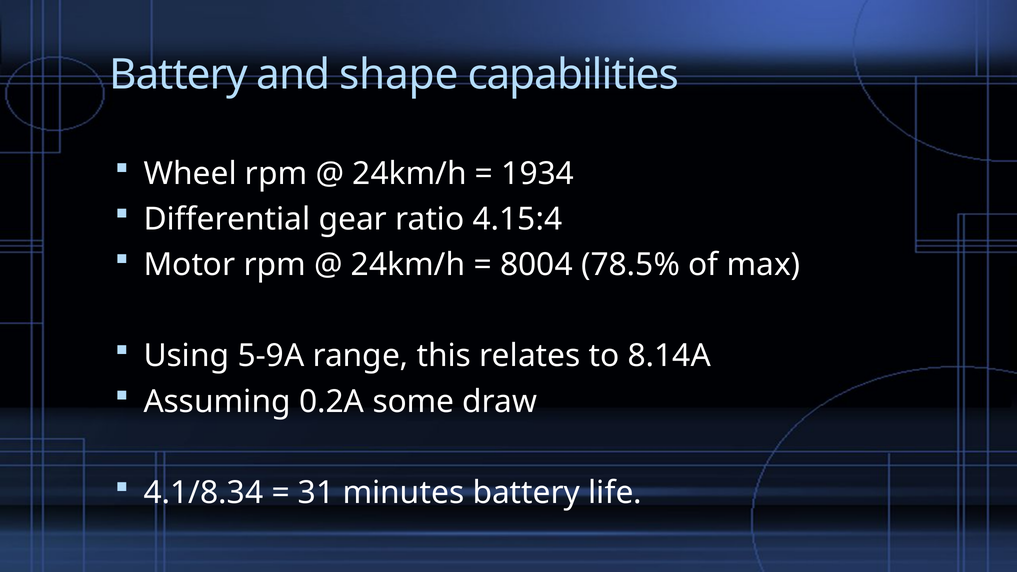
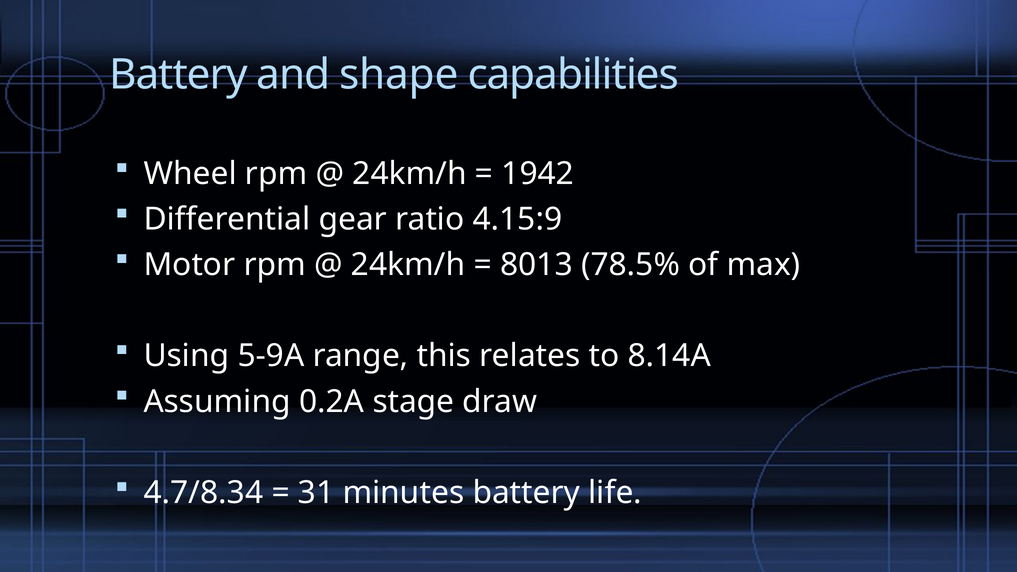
1934: 1934 -> 1942
4.15:4: 4.15:4 -> 4.15:9
8004: 8004 -> 8013
some: some -> stage
4.1/8.34: 4.1/8.34 -> 4.7/8.34
